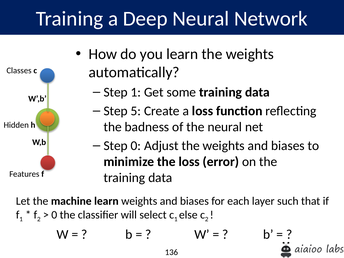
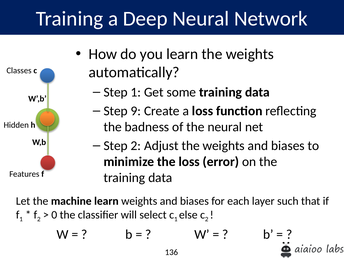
5: 5 -> 9
Step 0: 0 -> 2
